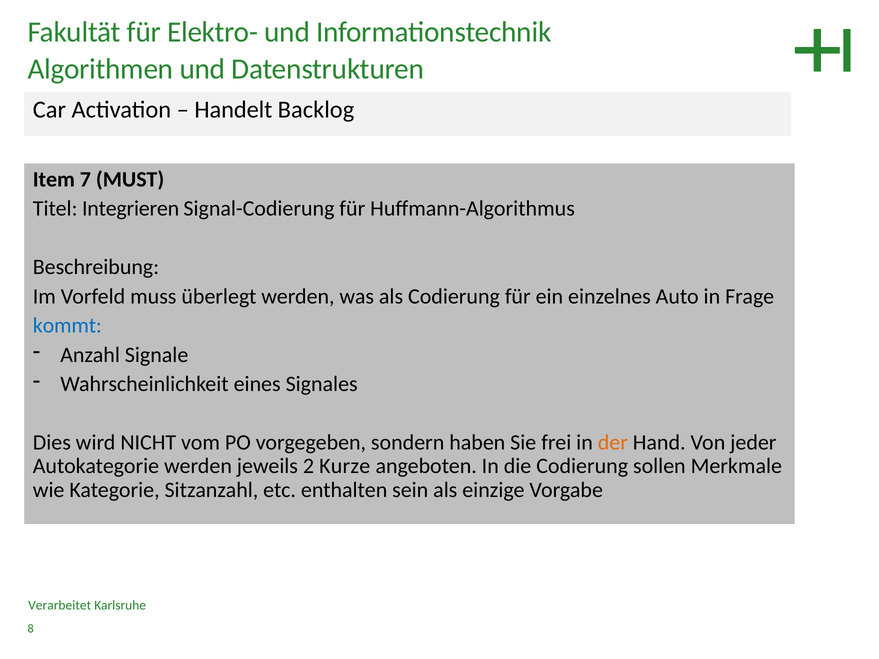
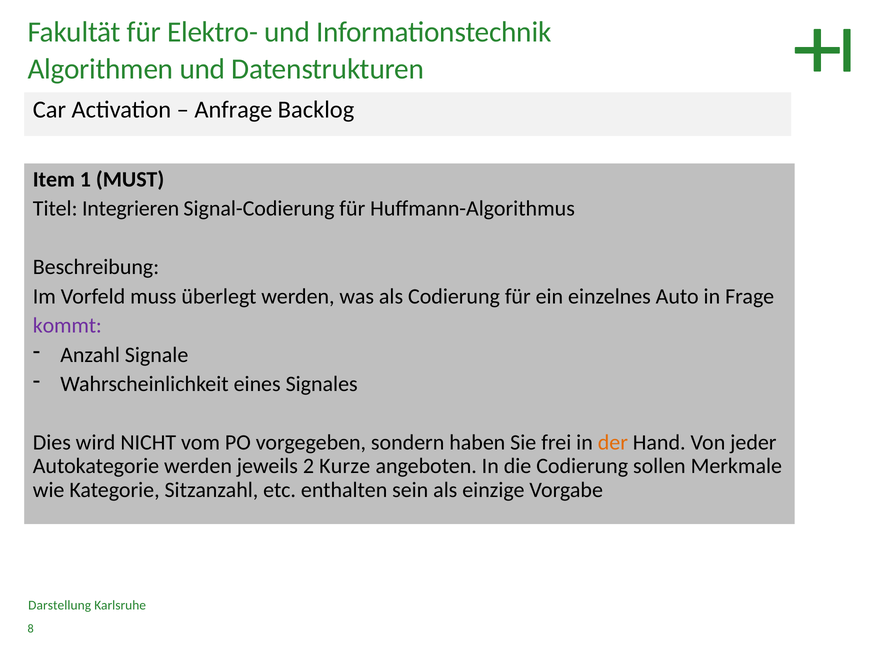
Handelt: Handelt -> Anfrage
7: 7 -> 1
kommt colour: blue -> purple
Verarbeitet: Verarbeitet -> Darstellung
